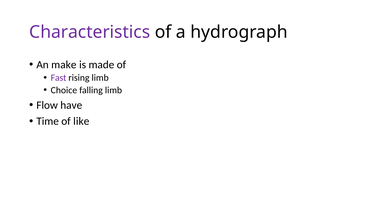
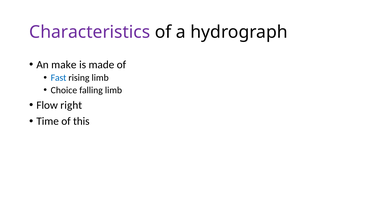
Fast colour: purple -> blue
have: have -> right
like: like -> this
